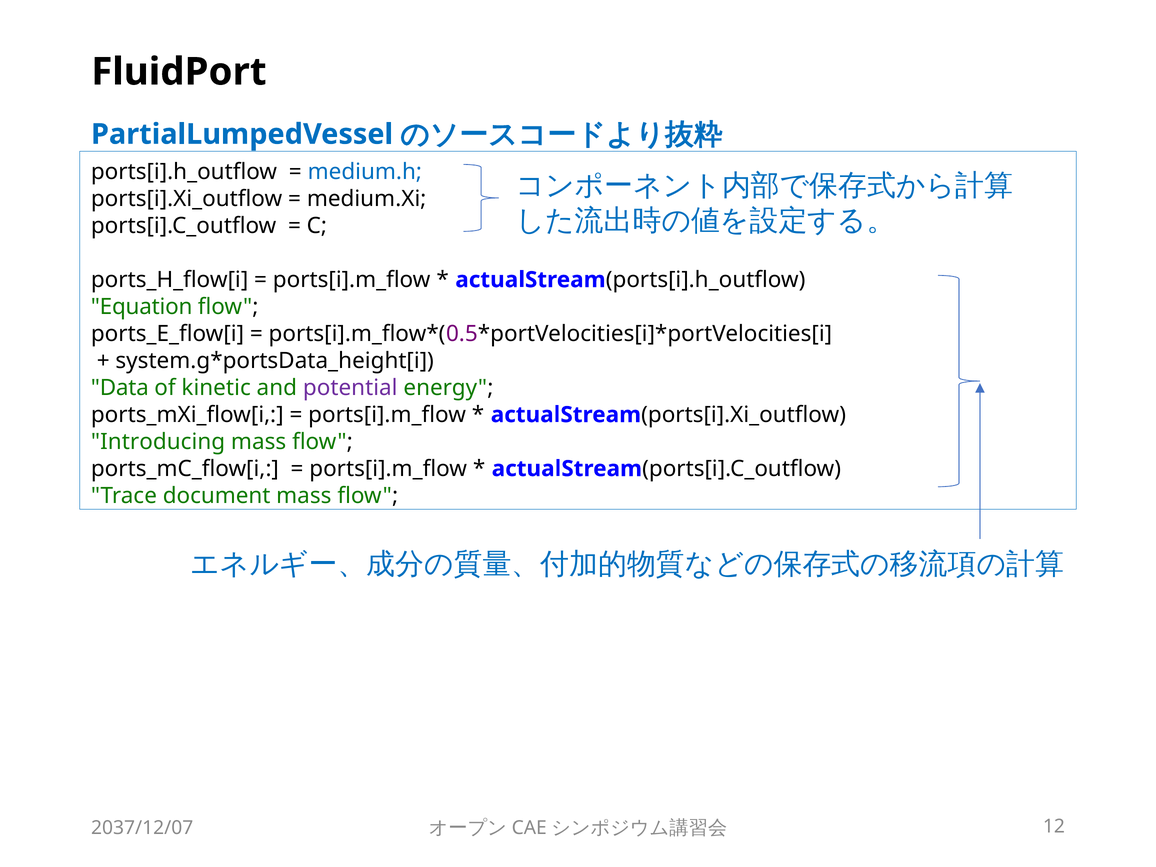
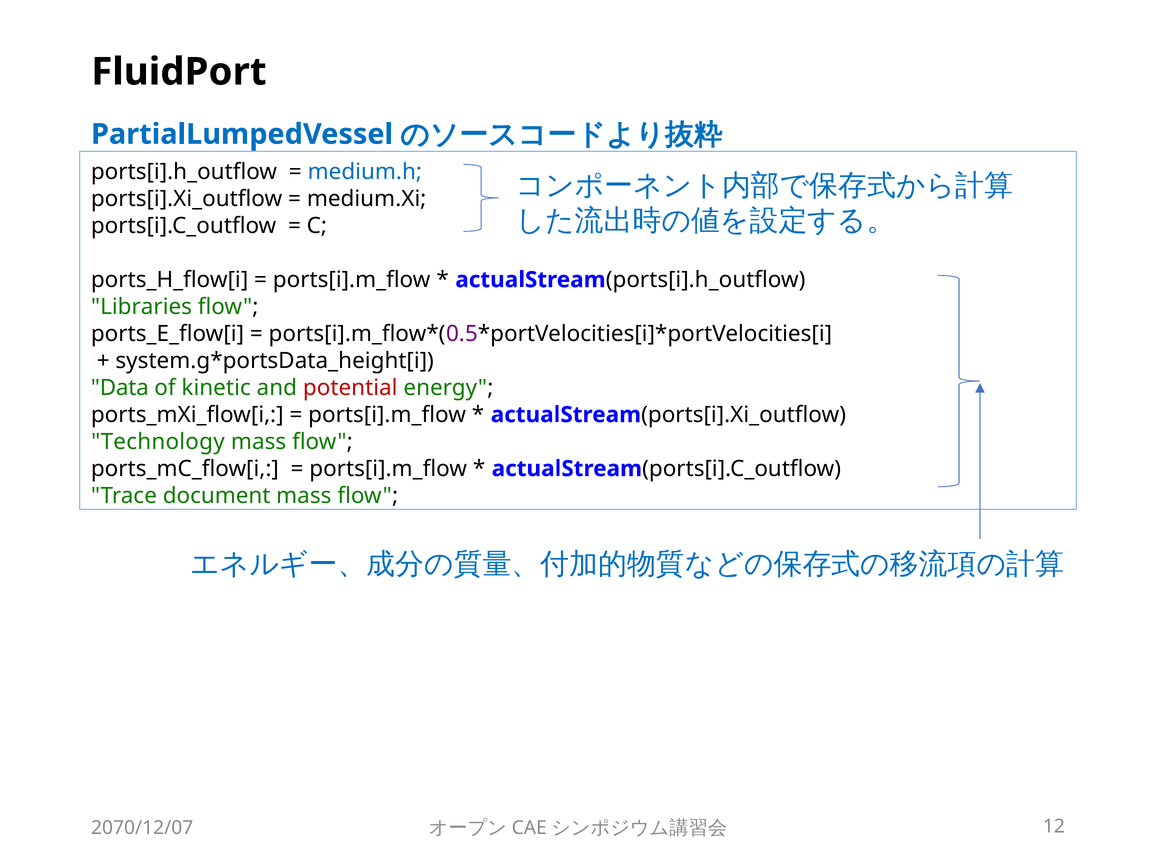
Equation: Equation -> Libraries
potential colour: purple -> red
Introducing: Introducing -> Technology
2037/12/07: 2037/12/07 -> 2070/12/07
